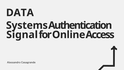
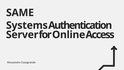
DATA: DATA -> SAME
Signal: Signal -> Server
